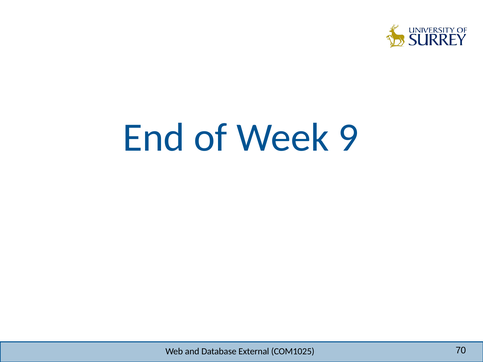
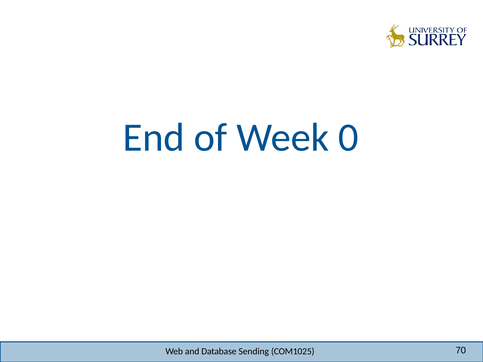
9: 9 -> 0
External: External -> Sending
